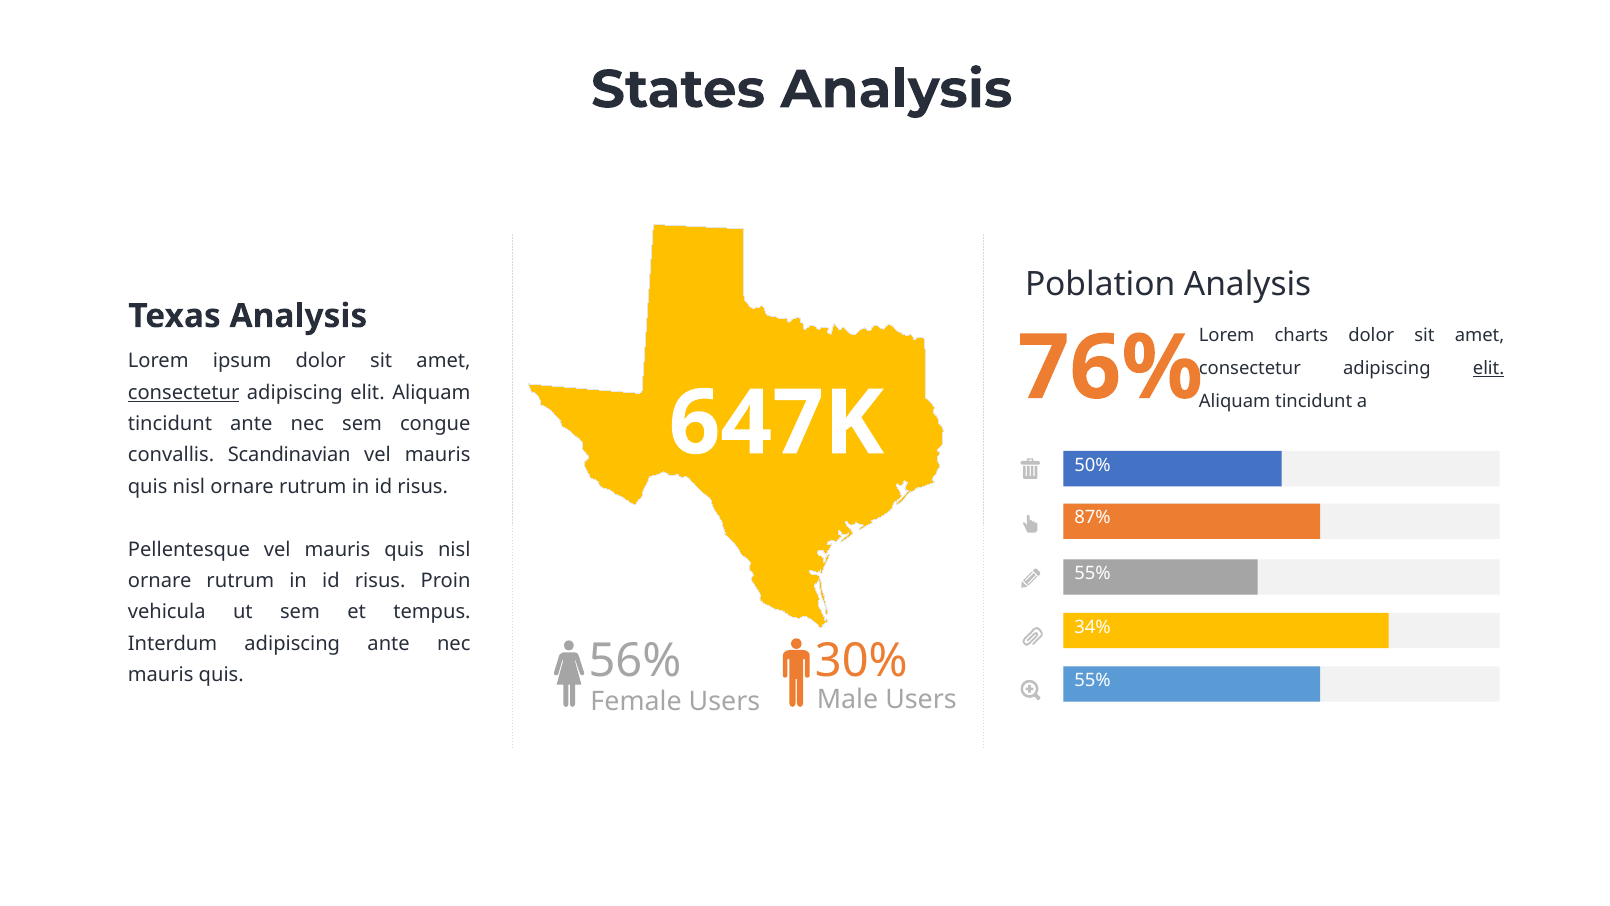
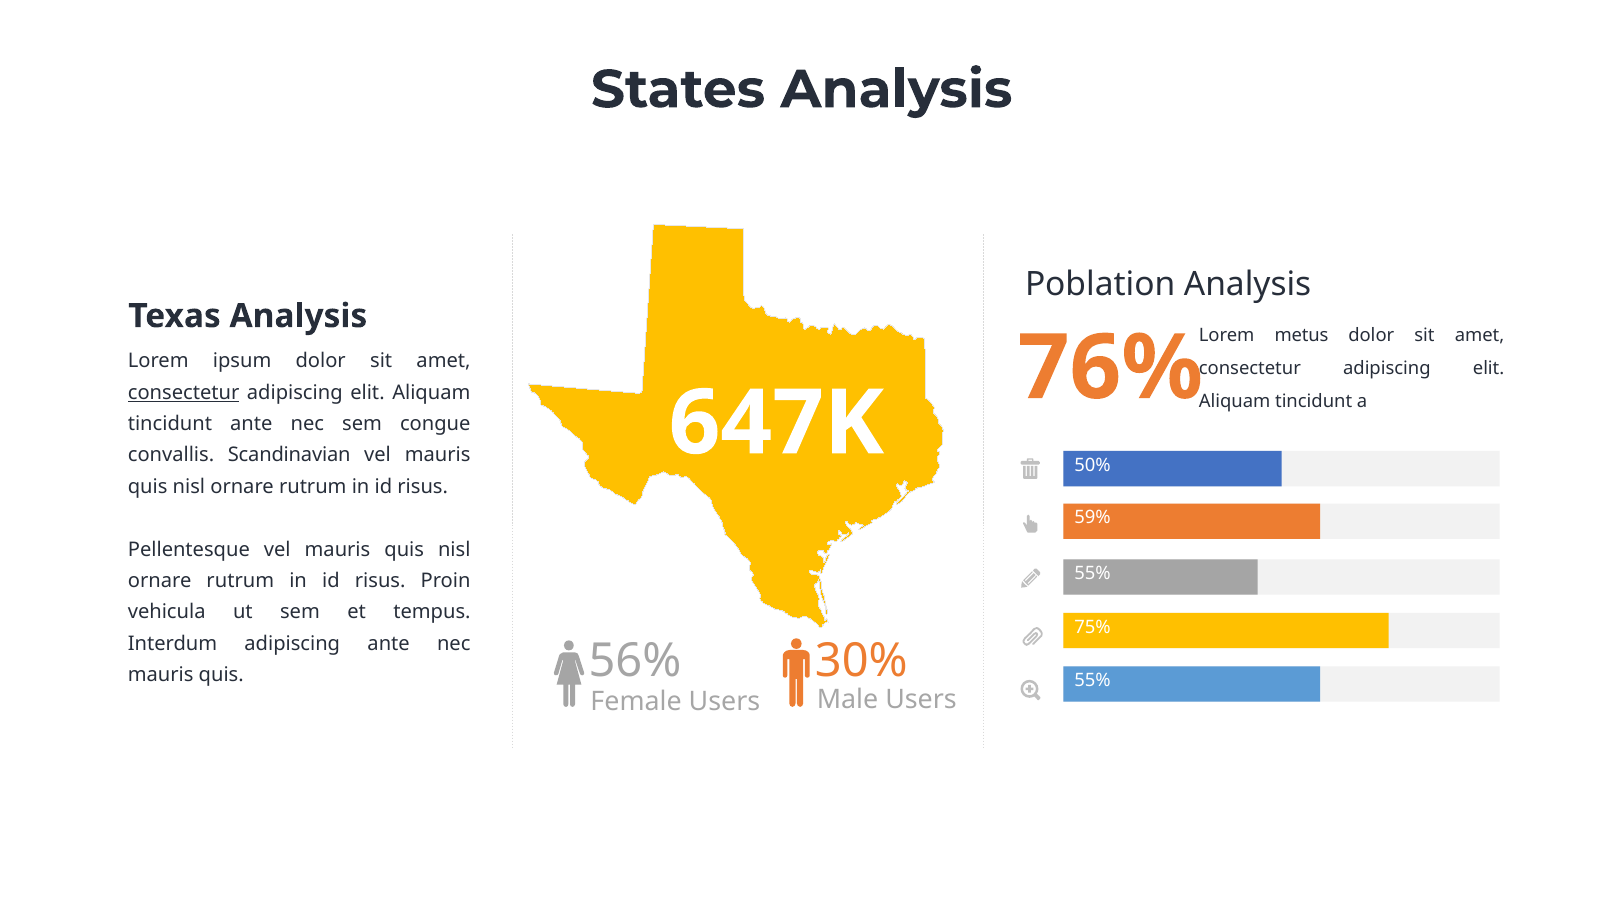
charts: charts -> metus
elit at (1489, 369) underline: present -> none
87%: 87% -> 59%
34%: 34% -> 75%
